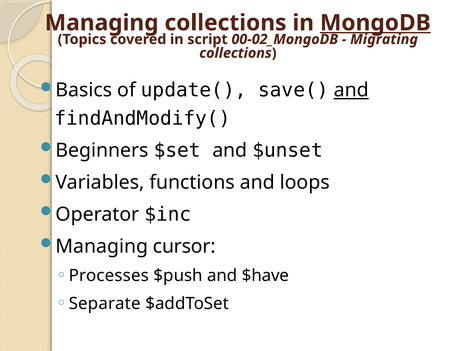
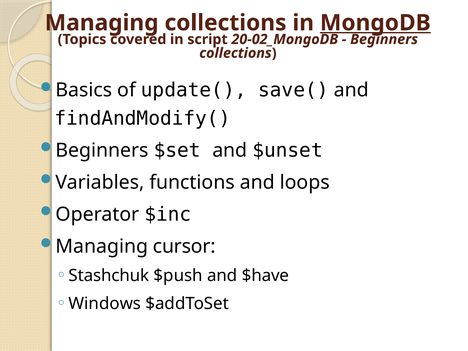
00-02_MongoDB: 00-02_MongoDB -> 20-02_MongoDB
Migrating at (384, 39): Migrating -> Beginners
and at (351, 90) underline: present -> none
Processes: Processes -> Stashchuk
Separate: Separate -> Windows
